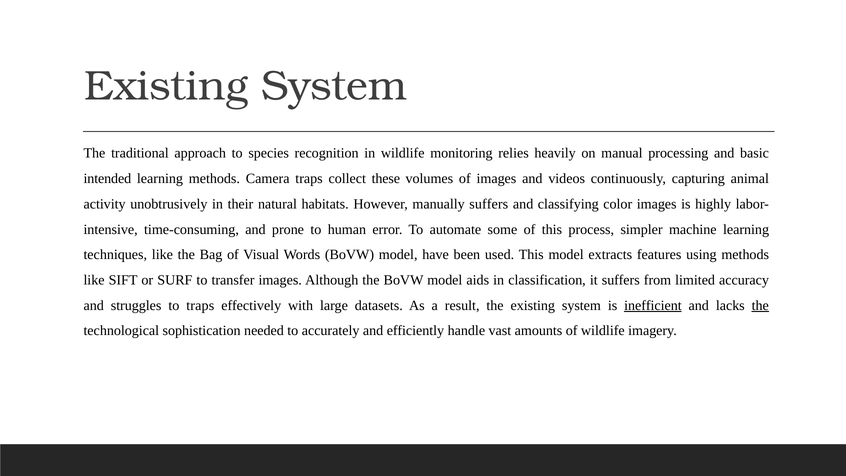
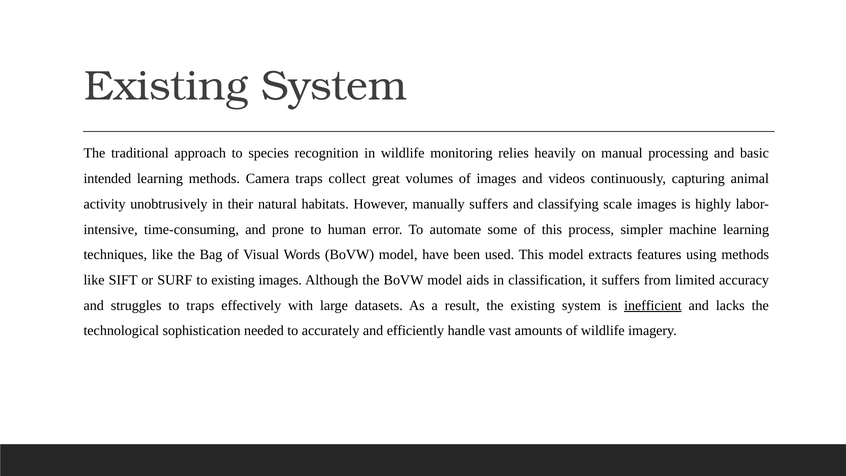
these: these -> great
color: color -> scale
to transfer: transfer -> existing
the at (760, 305) underline: present -> none
